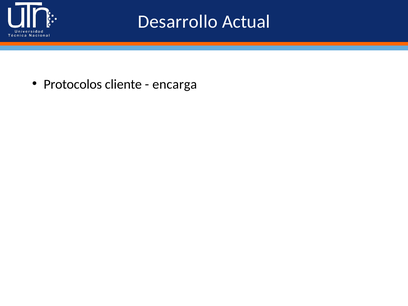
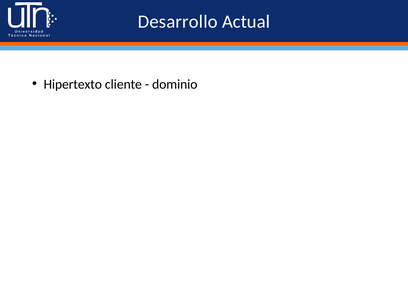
Protocolos: Protocolos -> Hipertexto
encarga: encarga -> dominio
